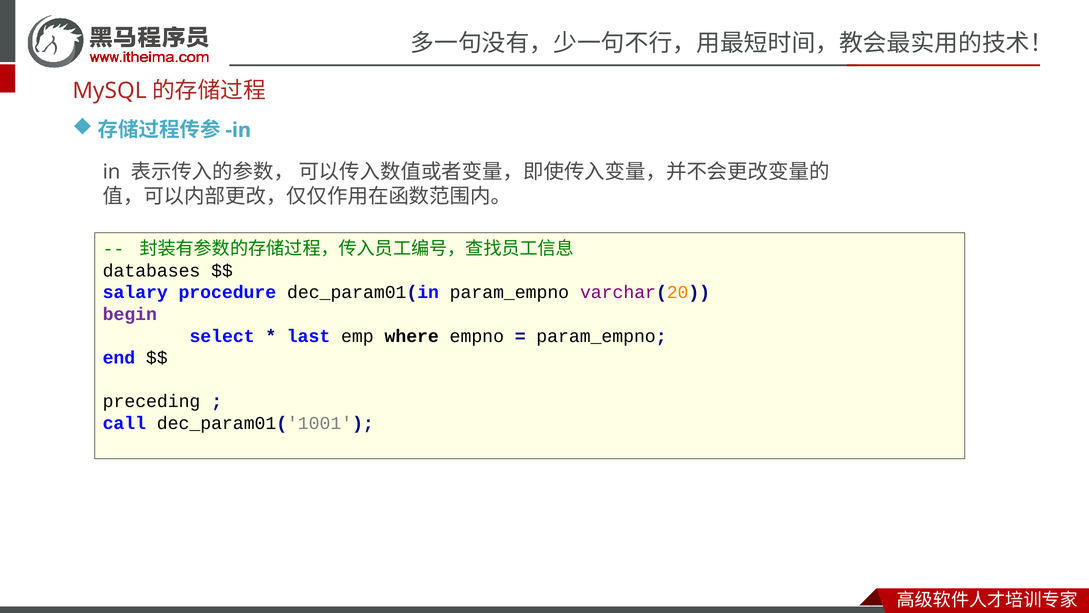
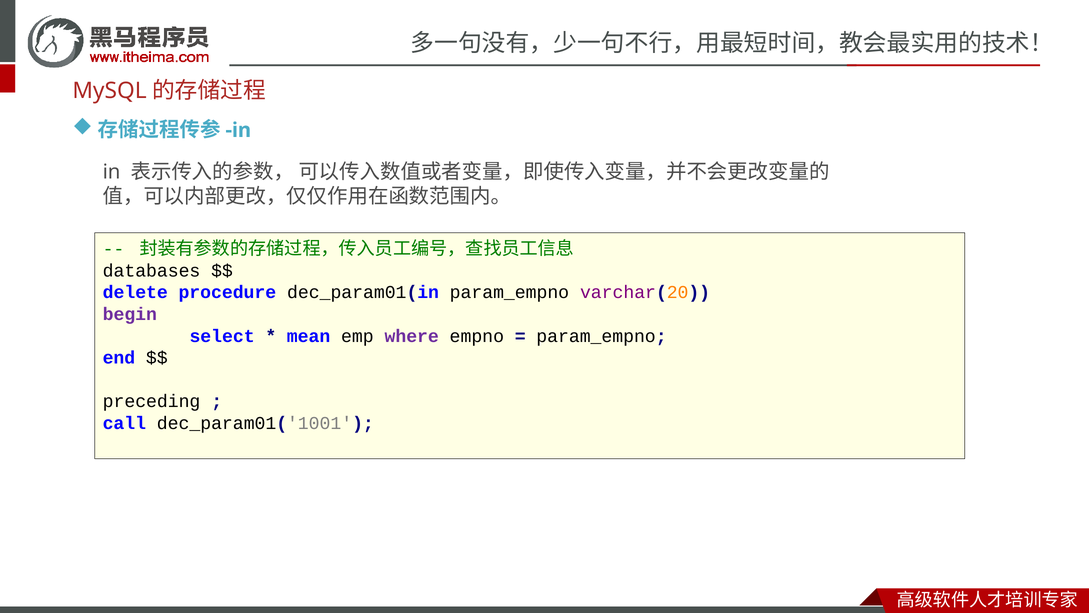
salary: salary -> delete
last: last -> mean
where colour: black -> purple
